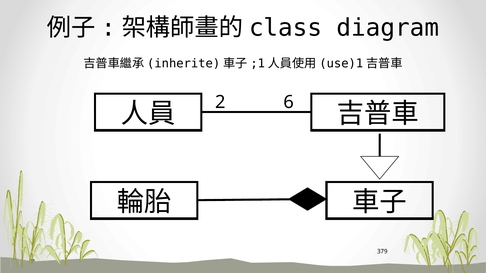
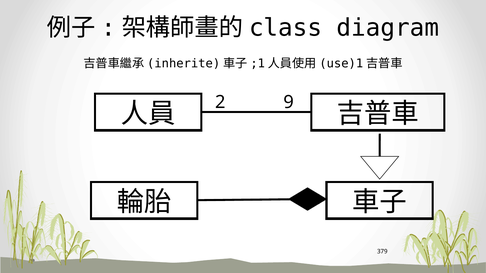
6: 6 -> 9
